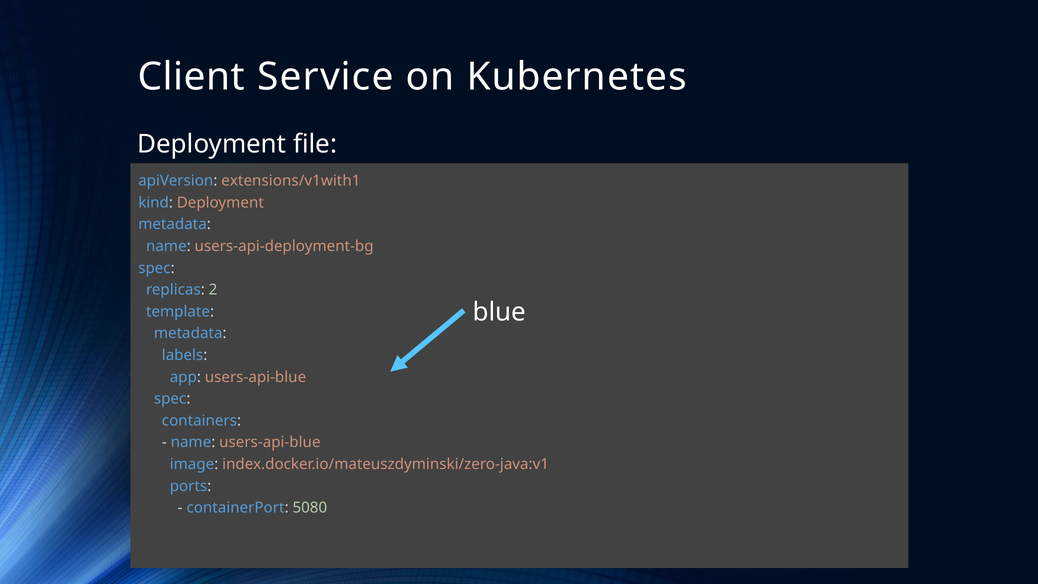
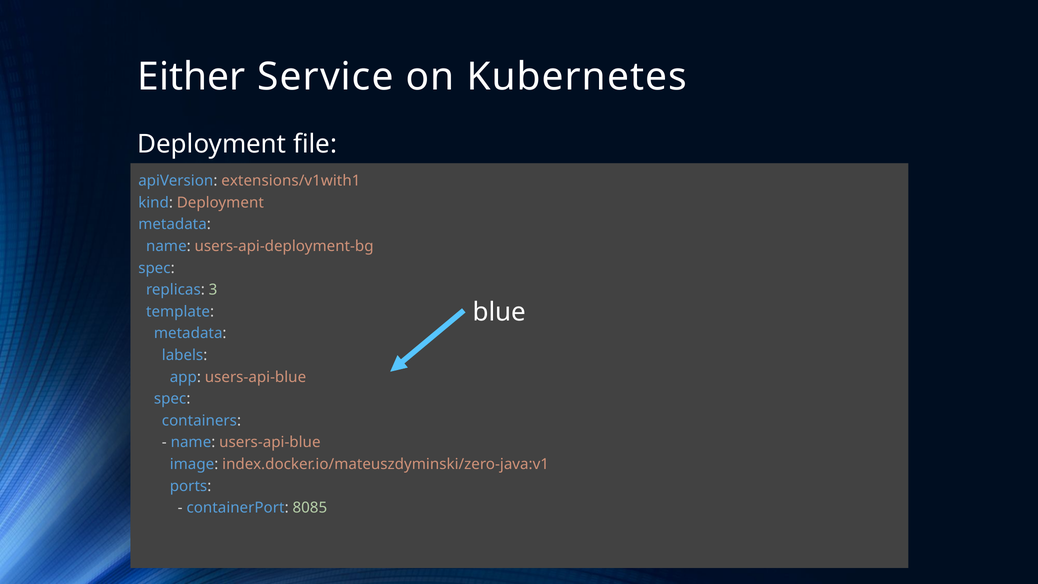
Client: Client -> Either
2: 2 -> 3
5080: 5080 -> 8085
